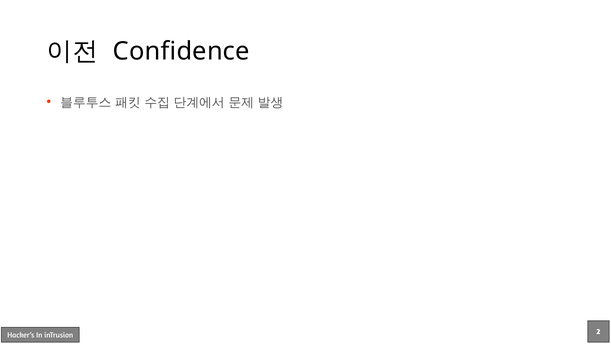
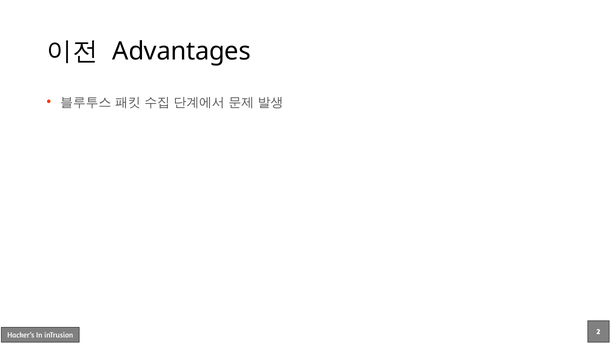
Confidence: Confidence -> Advantages
